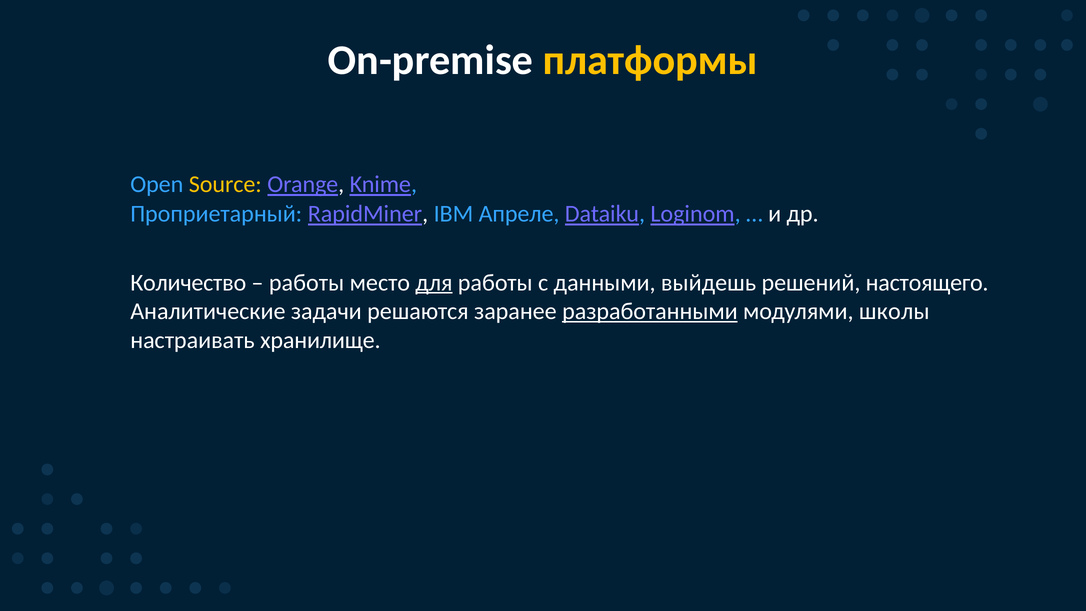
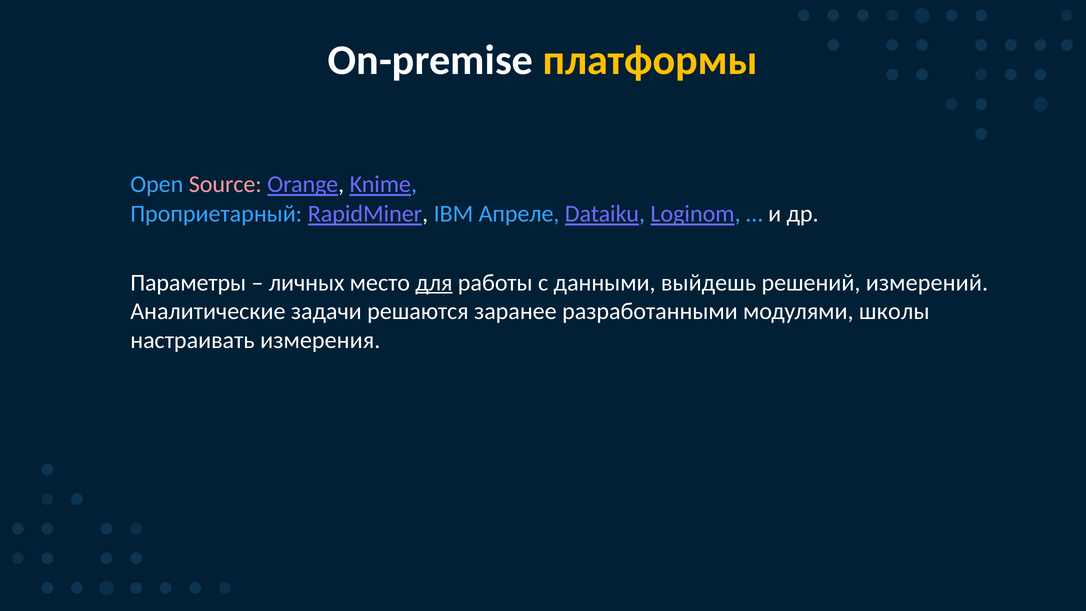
Source colour: yellow -> pink
Количество: Количество -> Параметры
работы at (307, 283): работы -> личных
настоящего: настоящего -> измерений
разработанными underline: present -> none
хранилище: хранилище -> измерения
